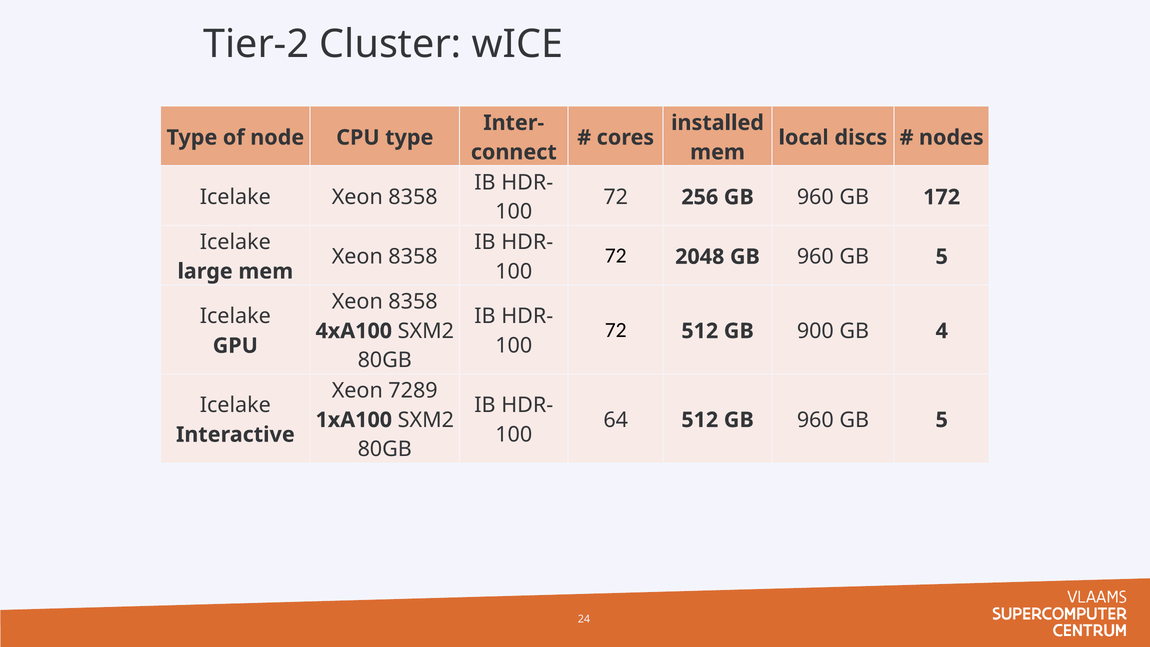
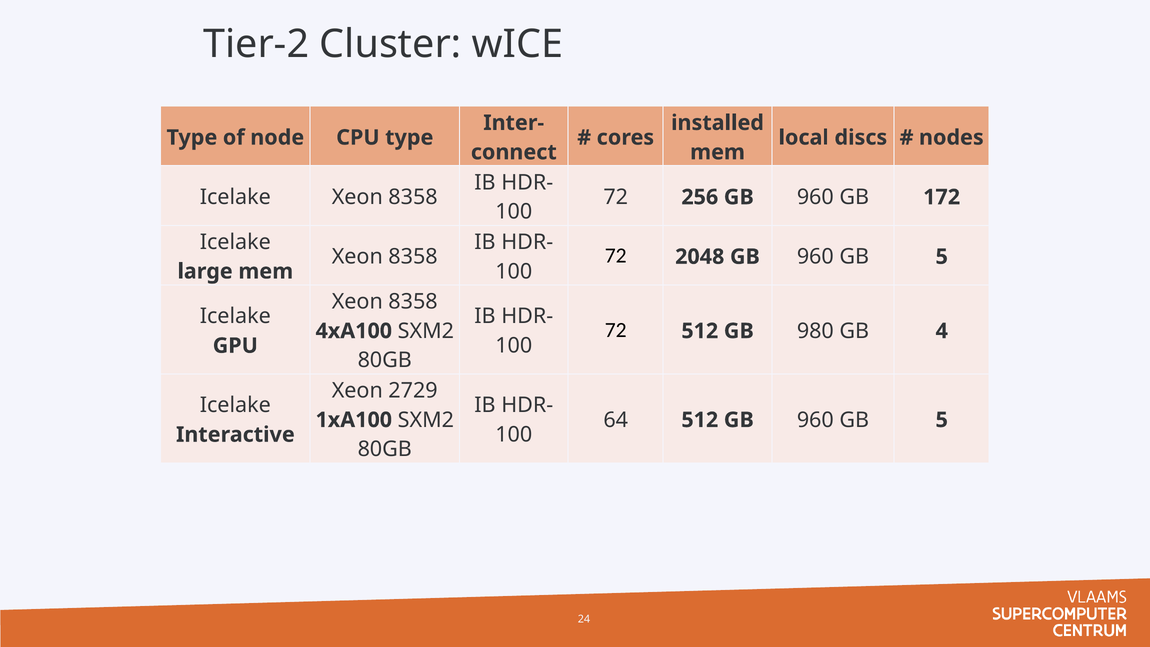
900: 900 -> 980
7289: 7289 -> 2729
